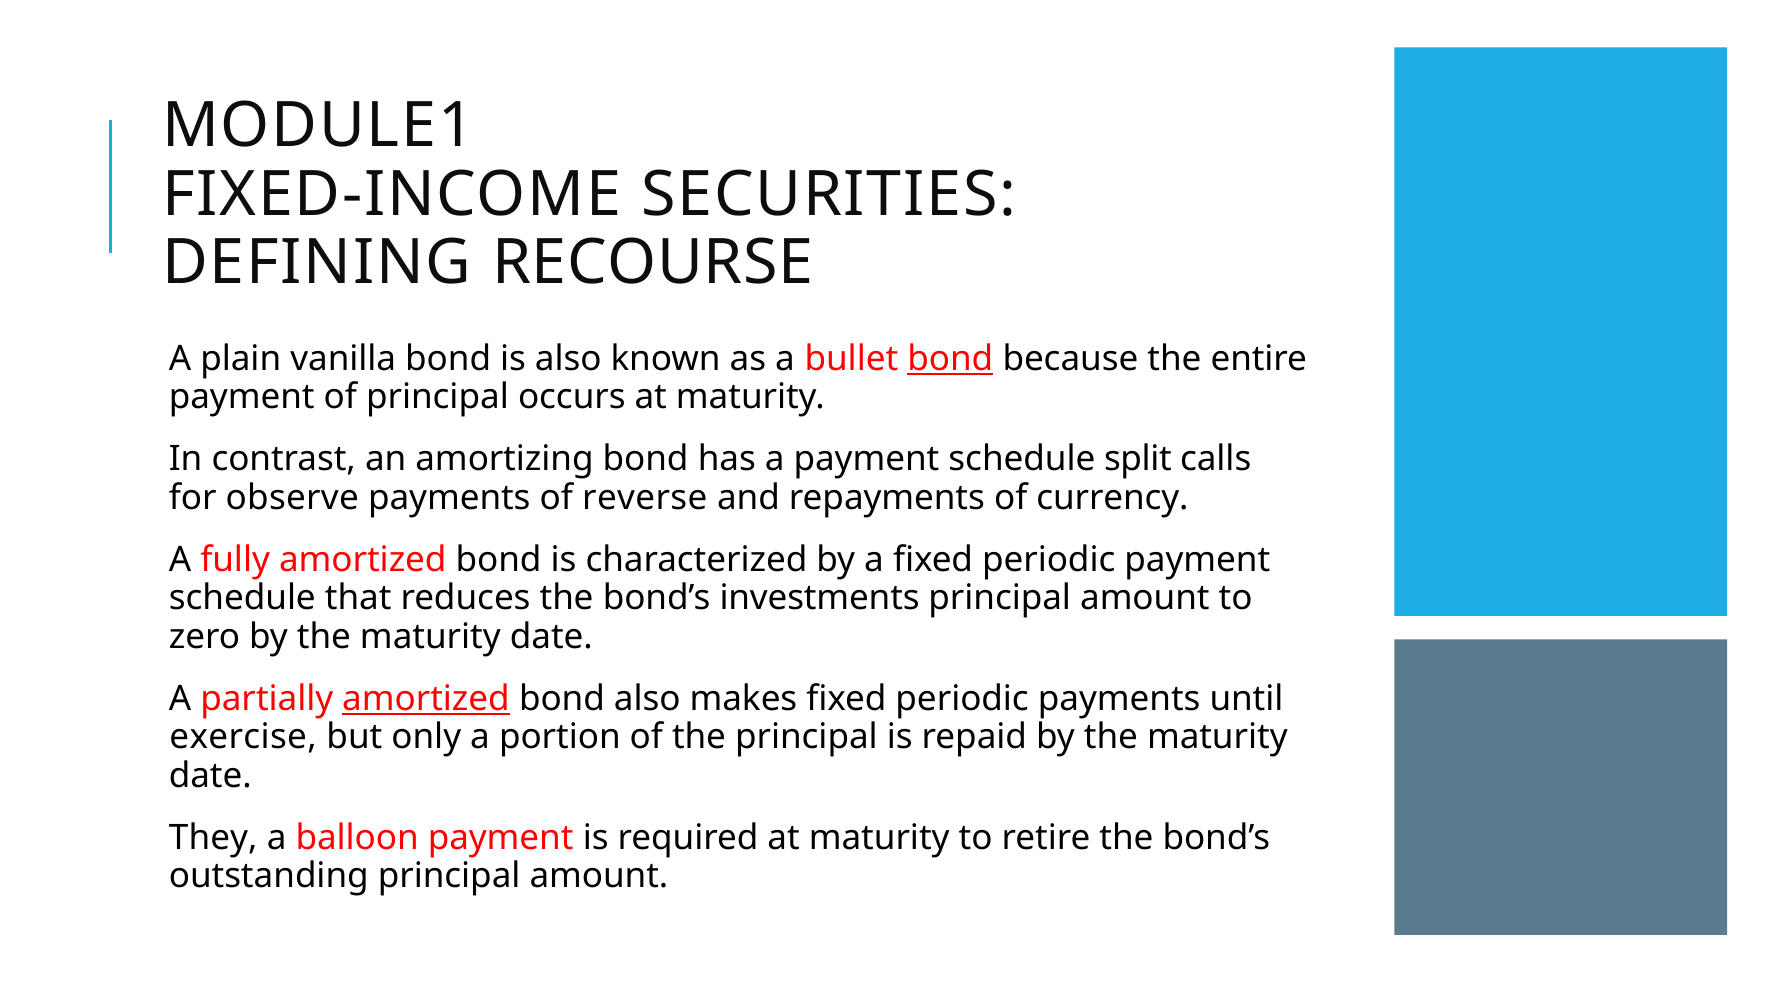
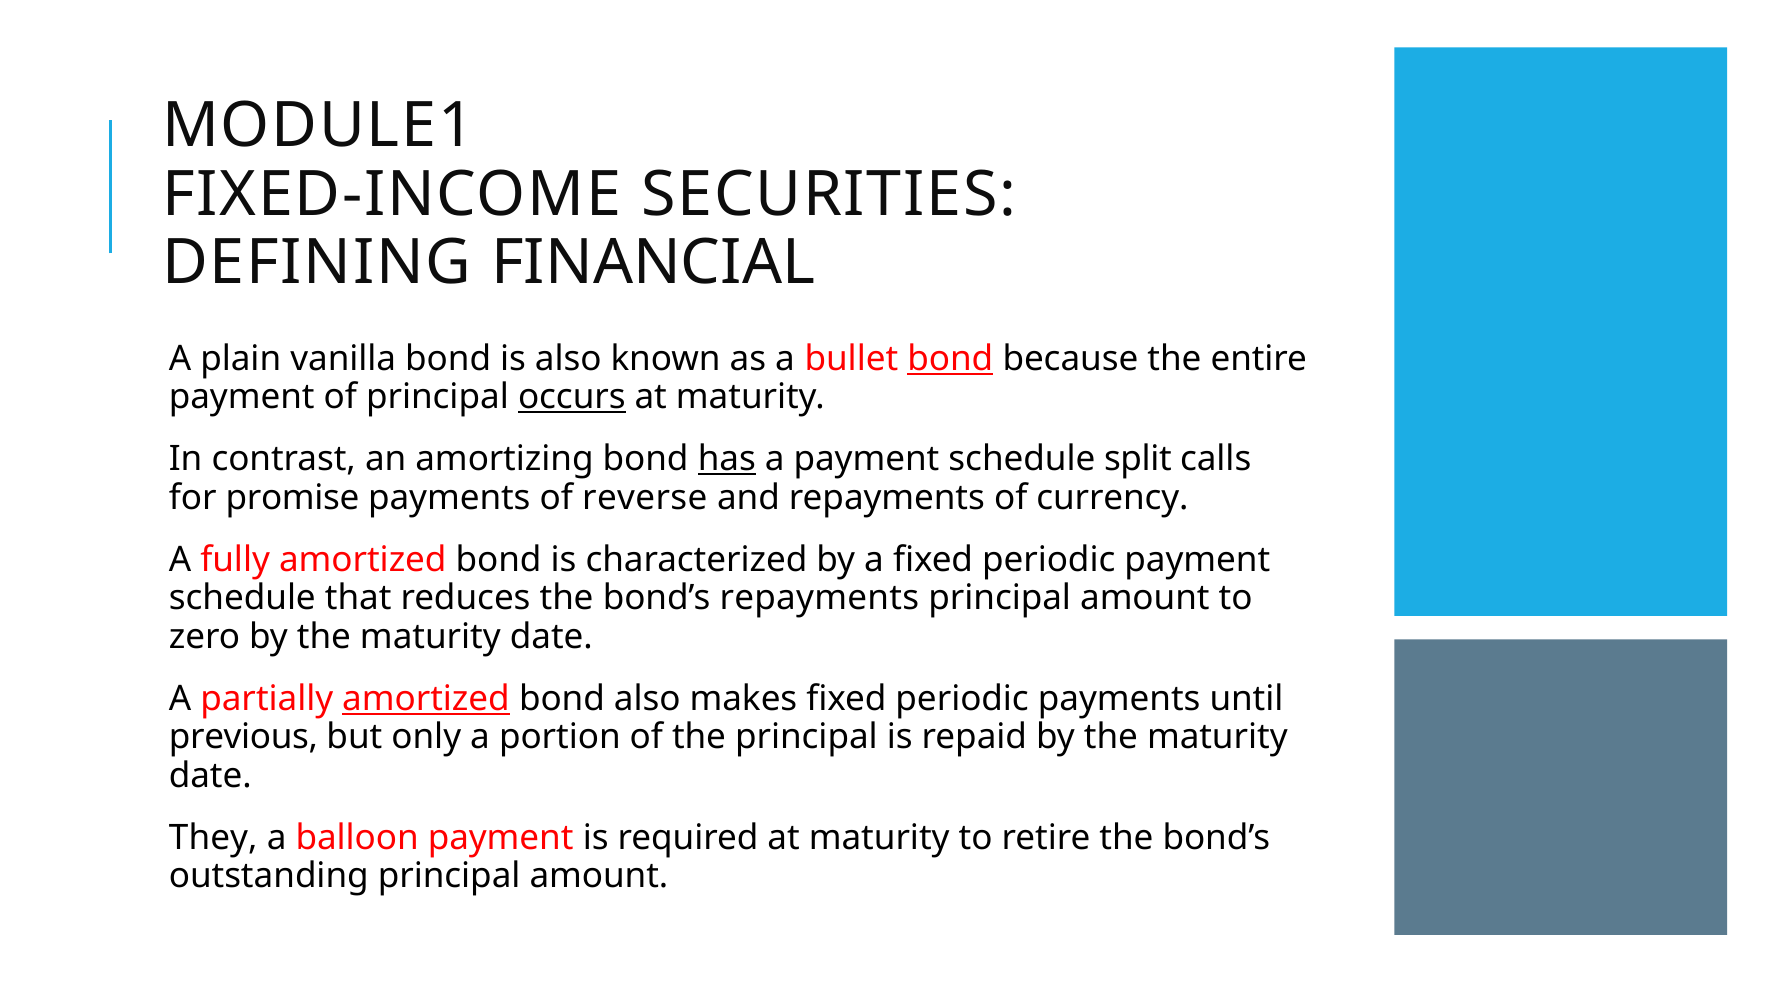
RECOURSE: RECOURSE -> FINANCIAL
occurs underline: none -> present
has underline: none -> present
observe: observe -> promise
bond’s investments: investments -> repayments
exercise: exercise -> previous
